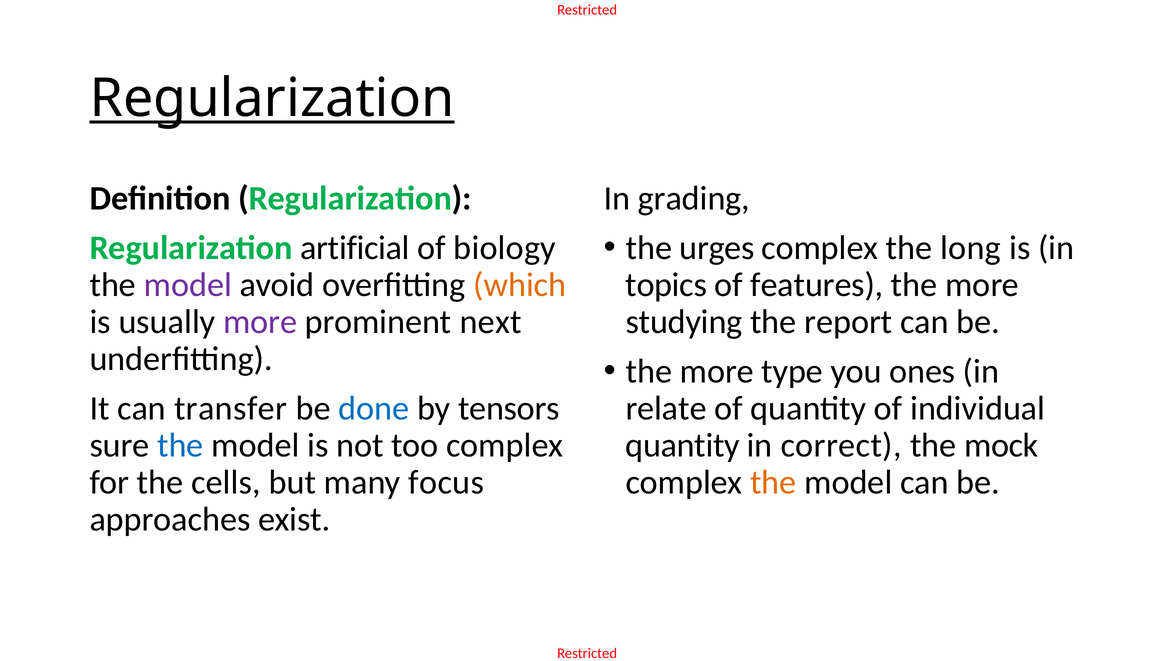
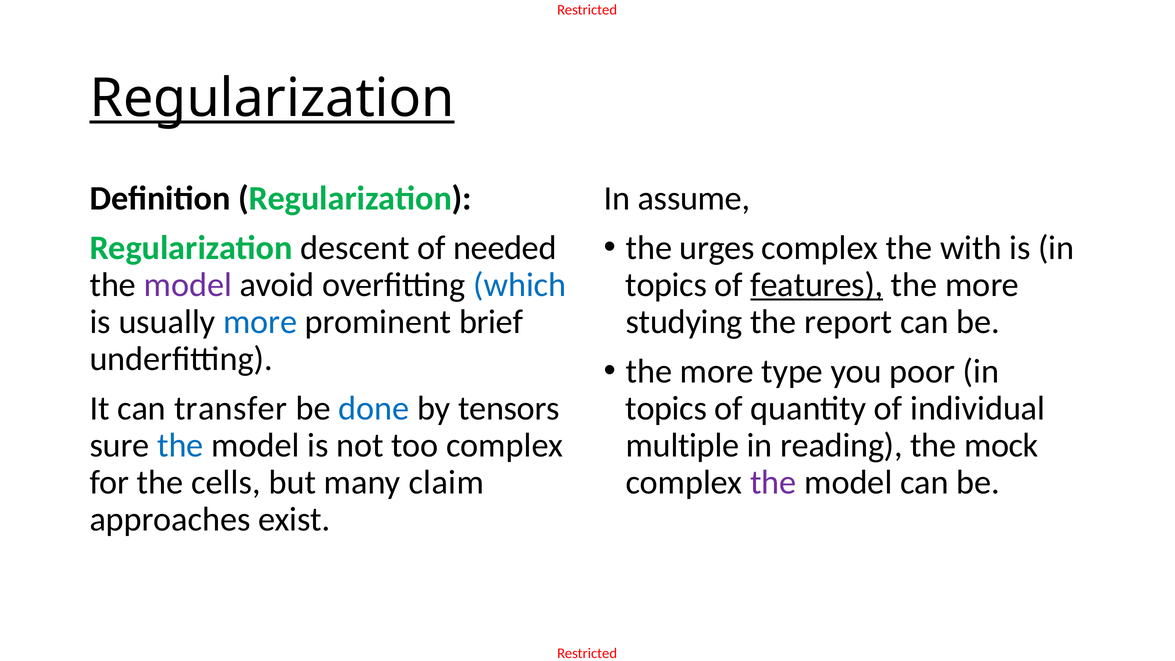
grading: grading -> assume
long: long -> with
artificial: artificial -> descent
biology: biology -> needed
which colour: orange -> blue
features underline: none -> present
more at (260, 322) colour: purple -> blue
next: next -> brief
ones: ones -> poor
relate at (666, 408): relate -> topics
quantity at (682, 445): quantity -> multiple
correct: correct -> reading
focus: focus -> claim
the at (773, 482) colour: orange -> purple
